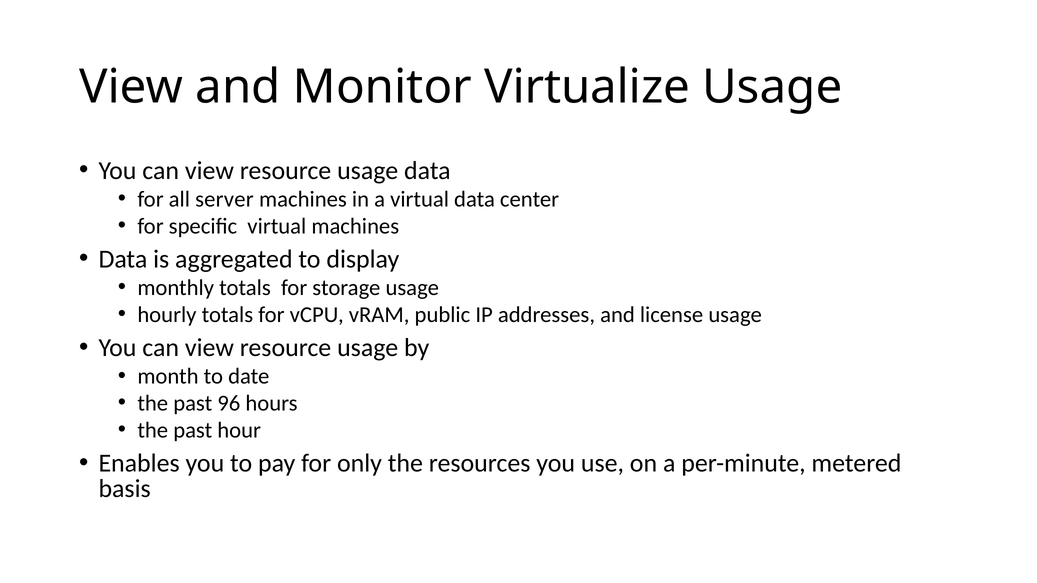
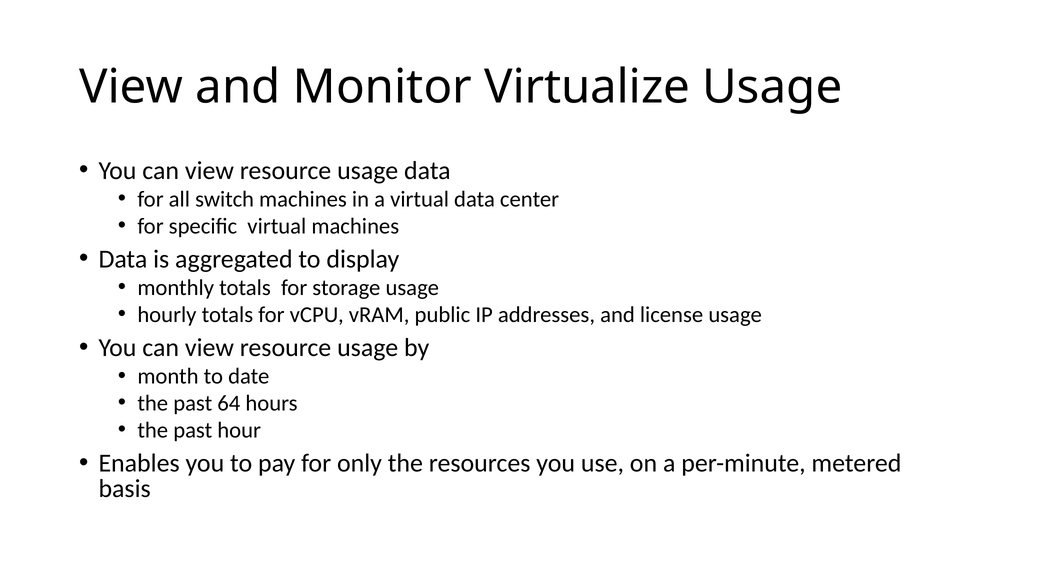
server: server -> switch
96: 96 -> 64
